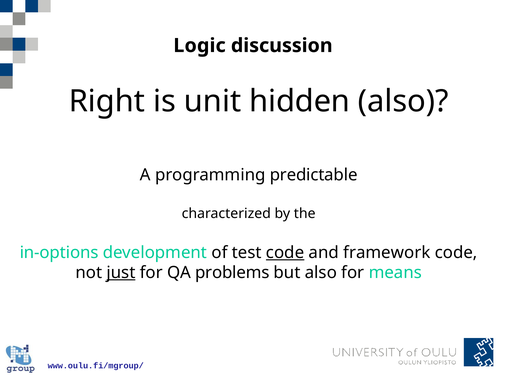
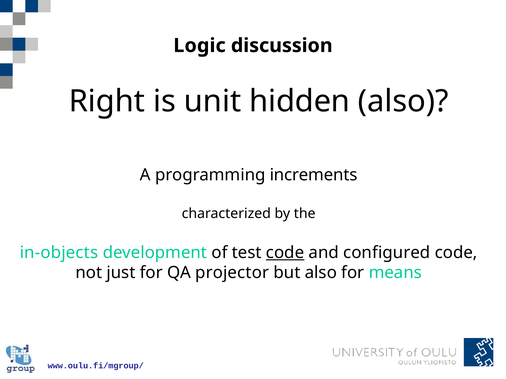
predictable: predictable -> increments
in-options: in-options -> in-objects
framework: framework -> configured
just underline: present -> none
problems: problems -> projector
